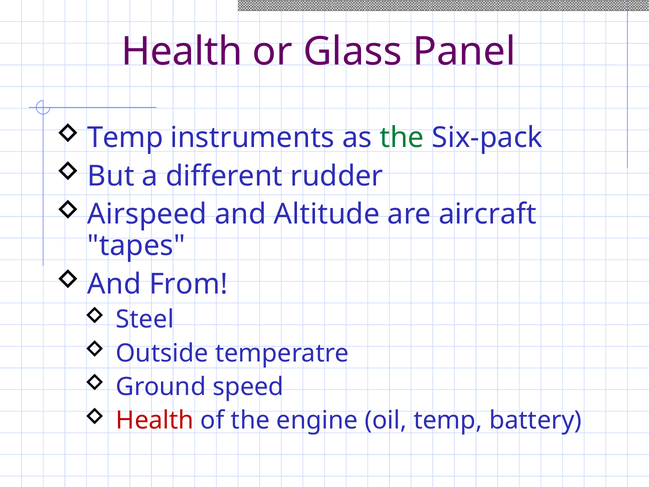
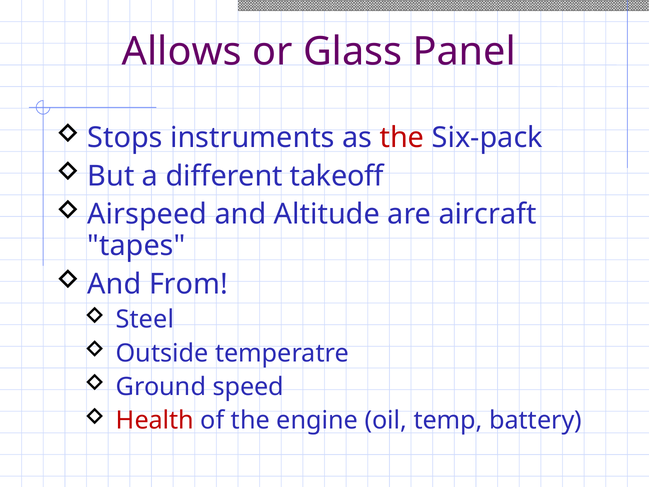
Health at (182, 52): Health -> Allows
Temp at (125, 138): Temp -> Stops
the at (402, 138) colour: green -> red
rudder: rudder -> takeoff
